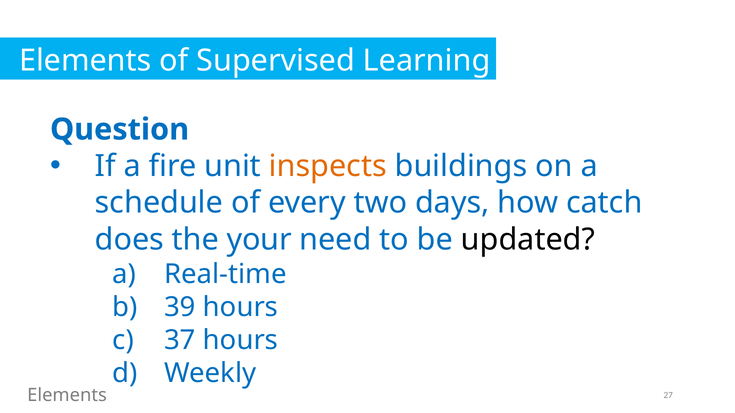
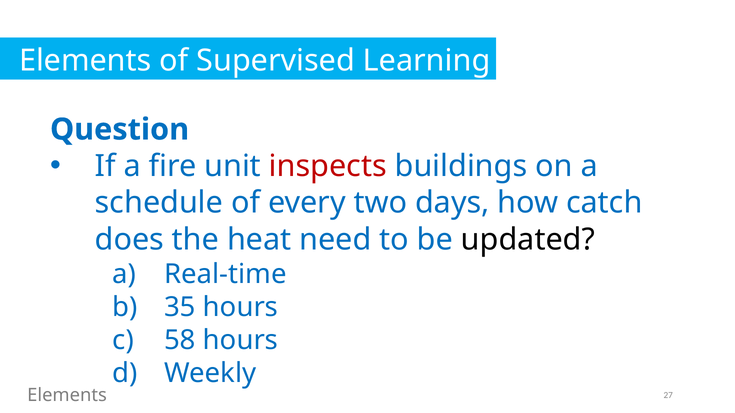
inspects colour: orange -> red
your: your -> heat
39: 39 -> 35
37: 37 -> 58
